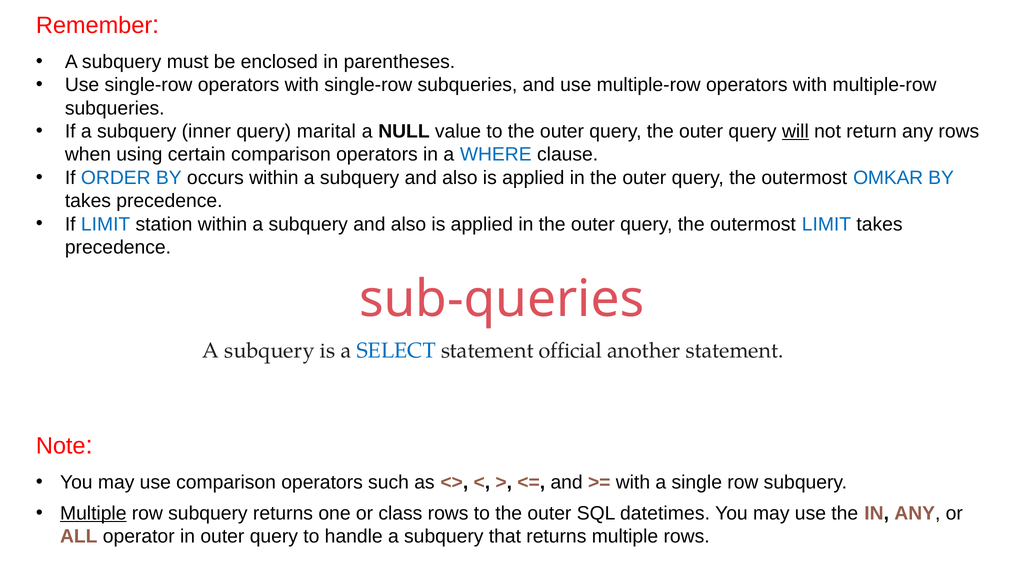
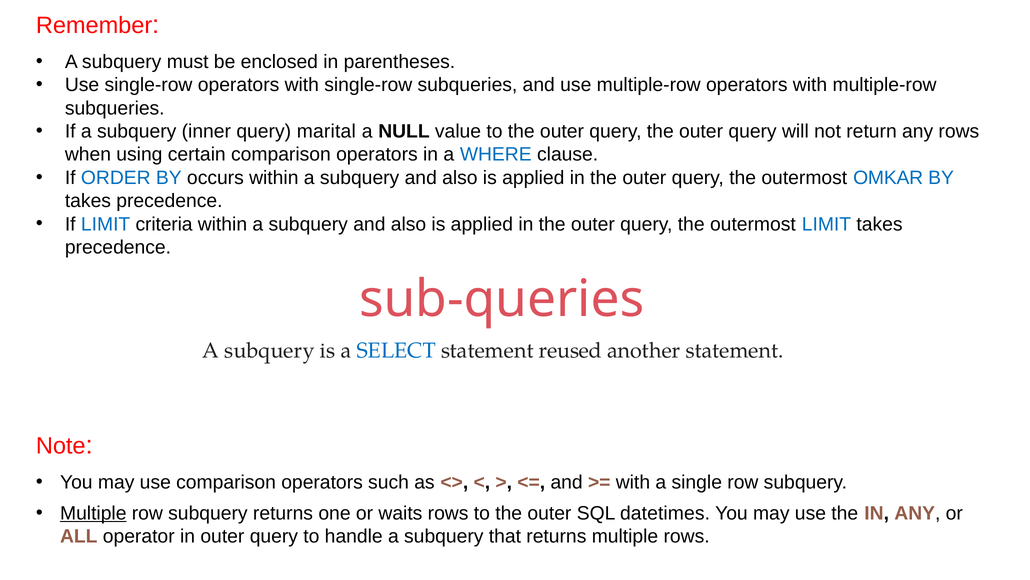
will underline: present -> none
station: station -> criteria
official: official -> reused
class: class -> waits
